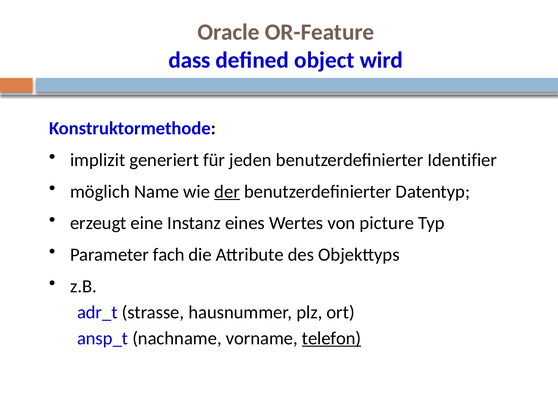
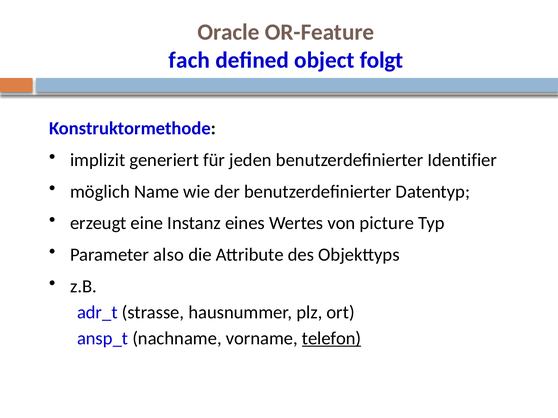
dass: dass -> fach
wird: wird -> folgt
der underline: present -> none
fach: fach -> also
